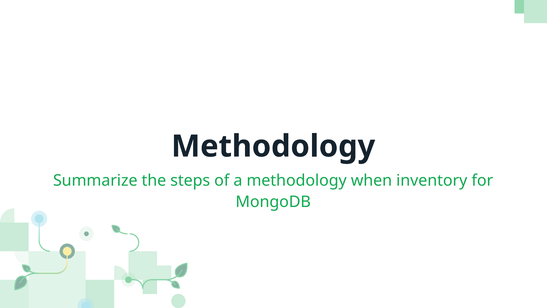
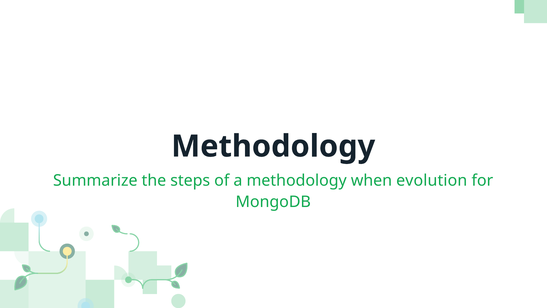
inventory: inventory -> evolution
